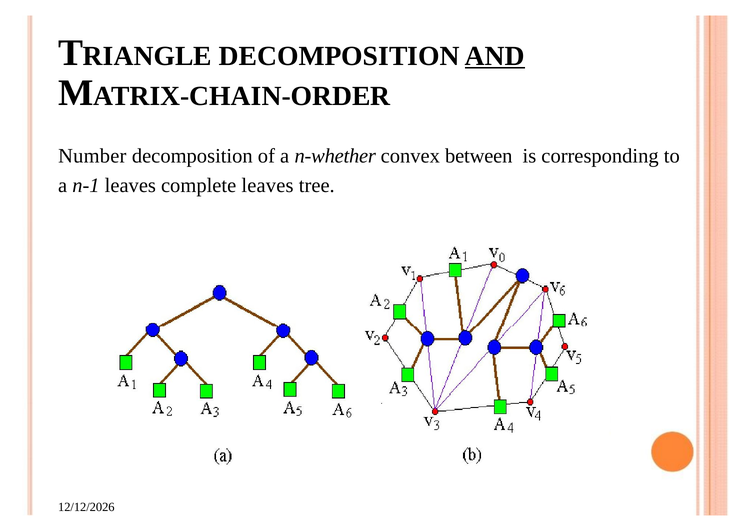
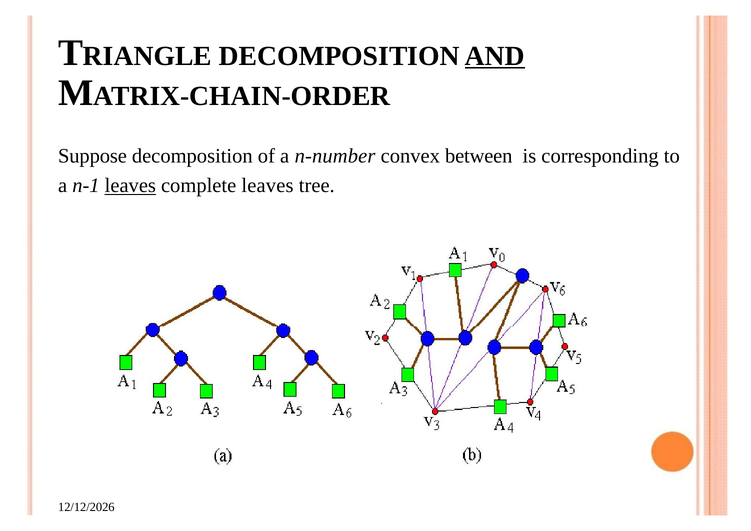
Number: Number -> Suppose
n-whether: n-whether -> n-number
leaves at (130, 186) underline: none -> present
